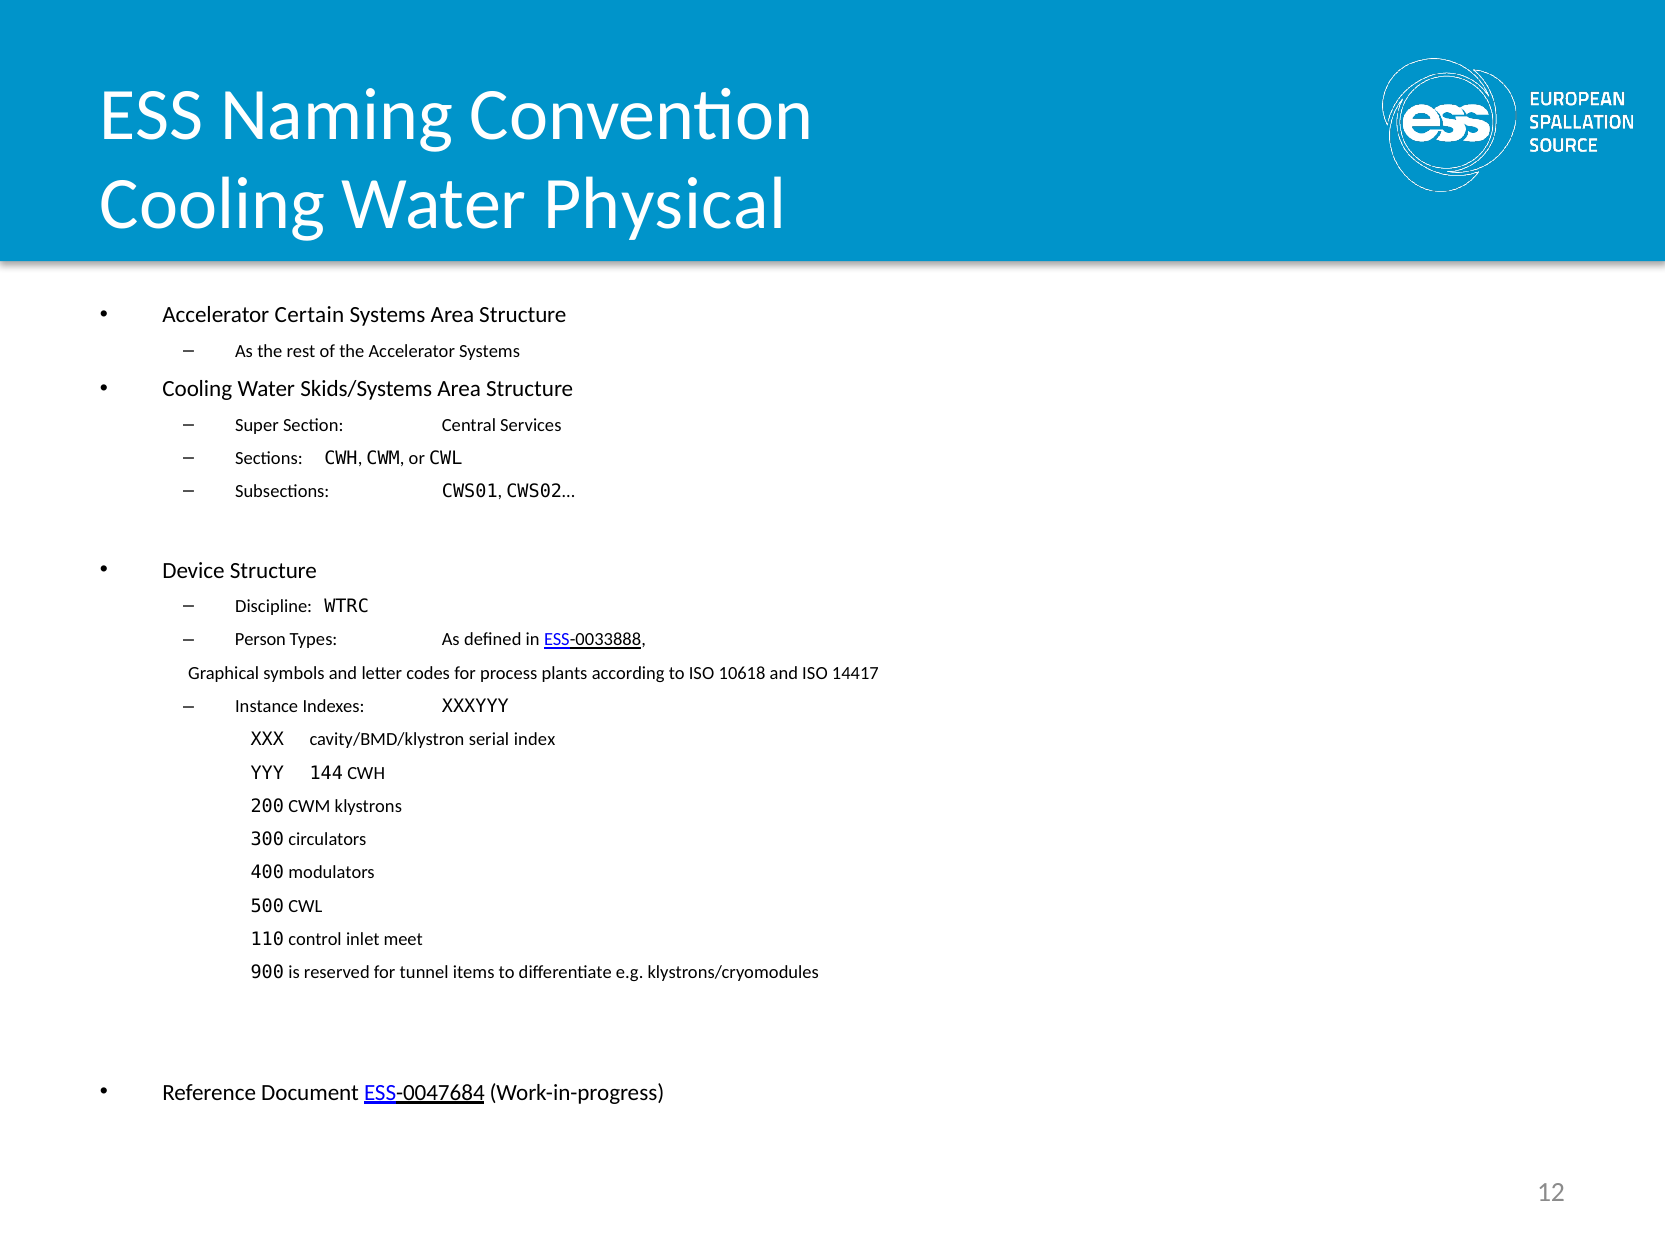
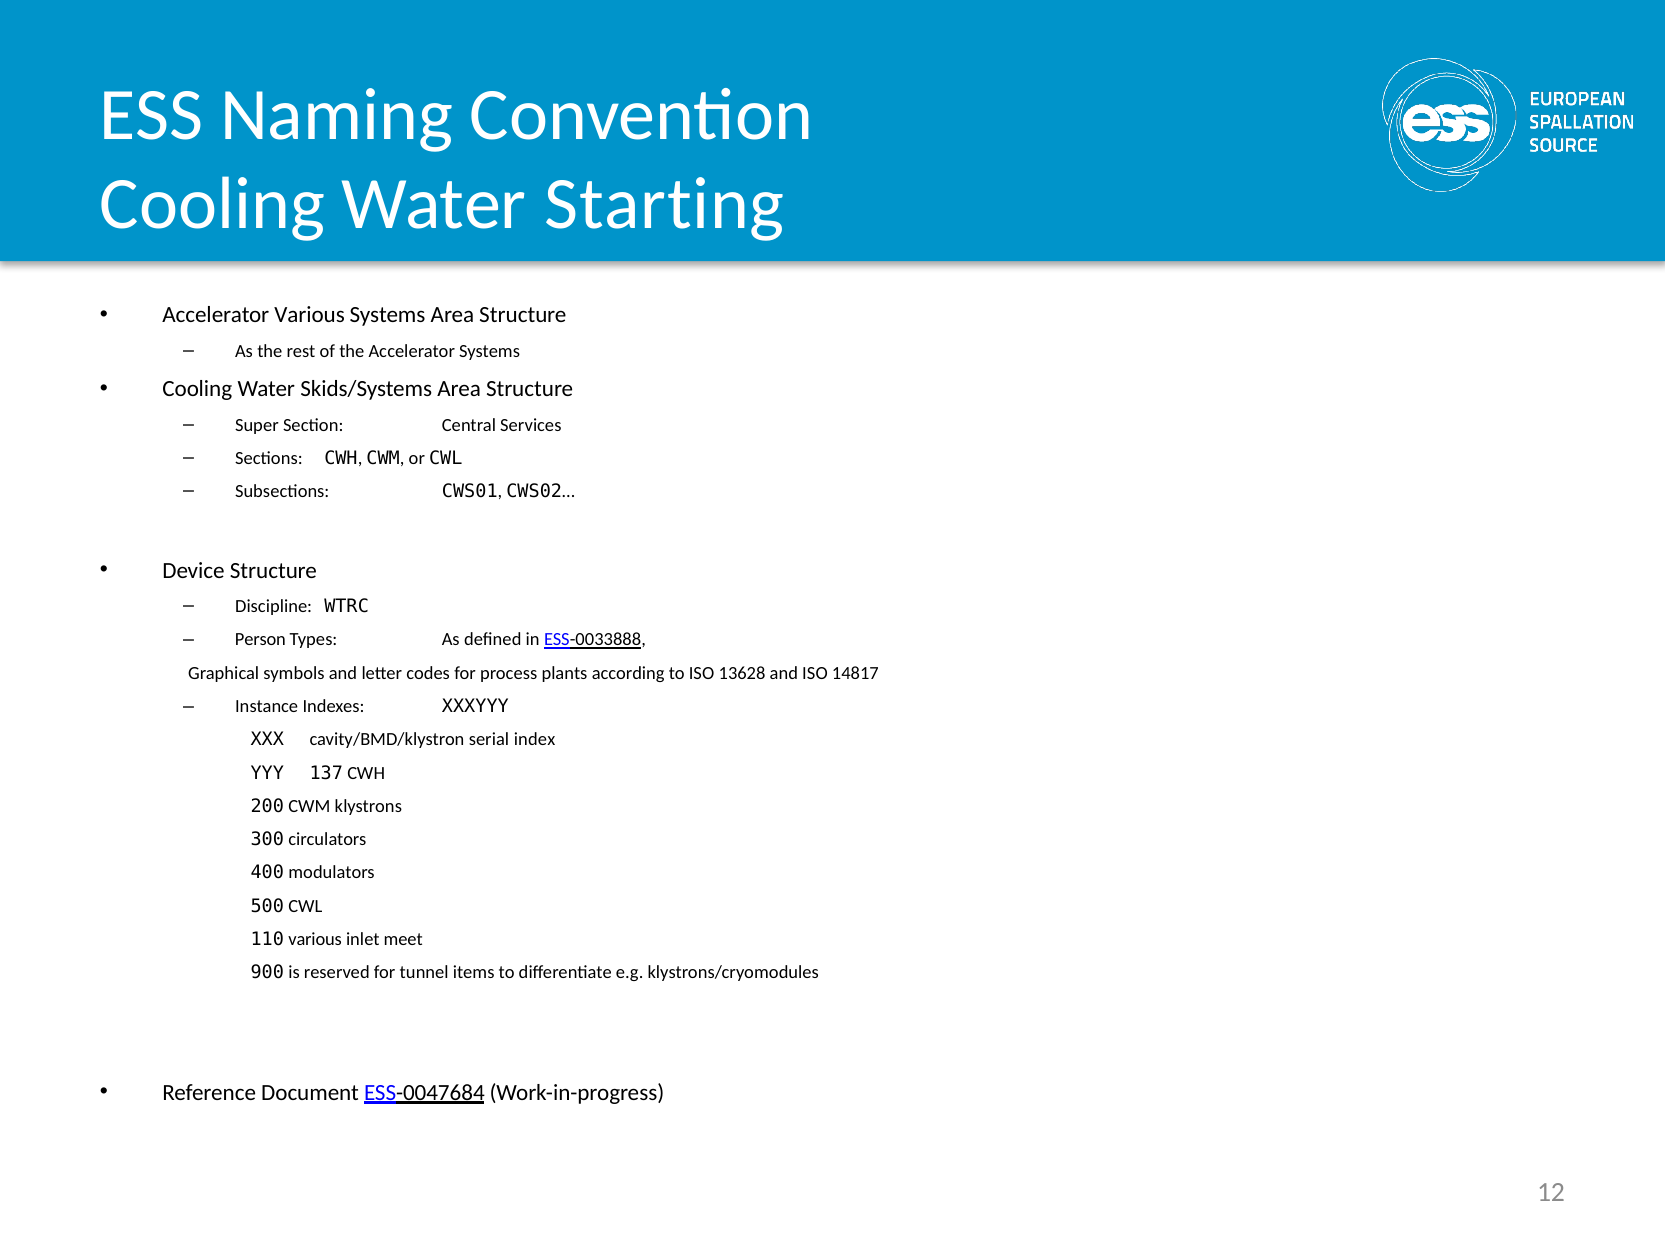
Physical: Physical -> Starting
Accelerator Certain: Certain -> Various
10618: 10618 -> 13628
14417: 14417 -> 14817
144: 144 -> 137
110 control: control -> various
